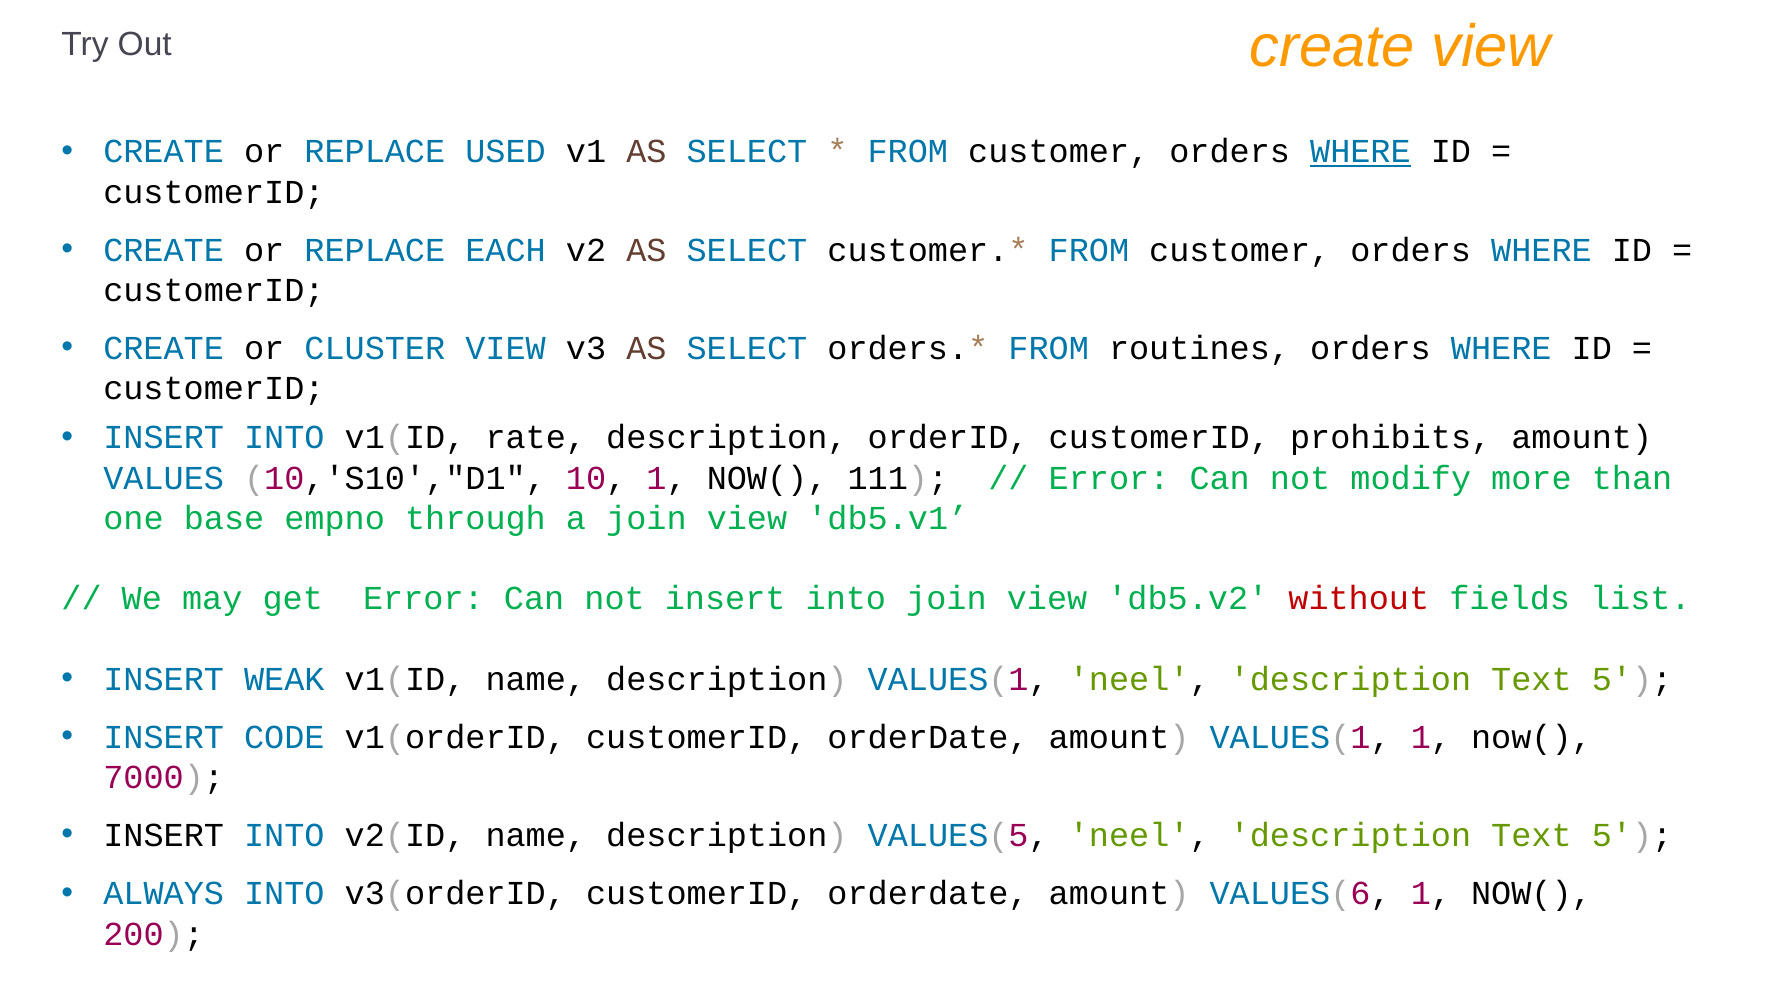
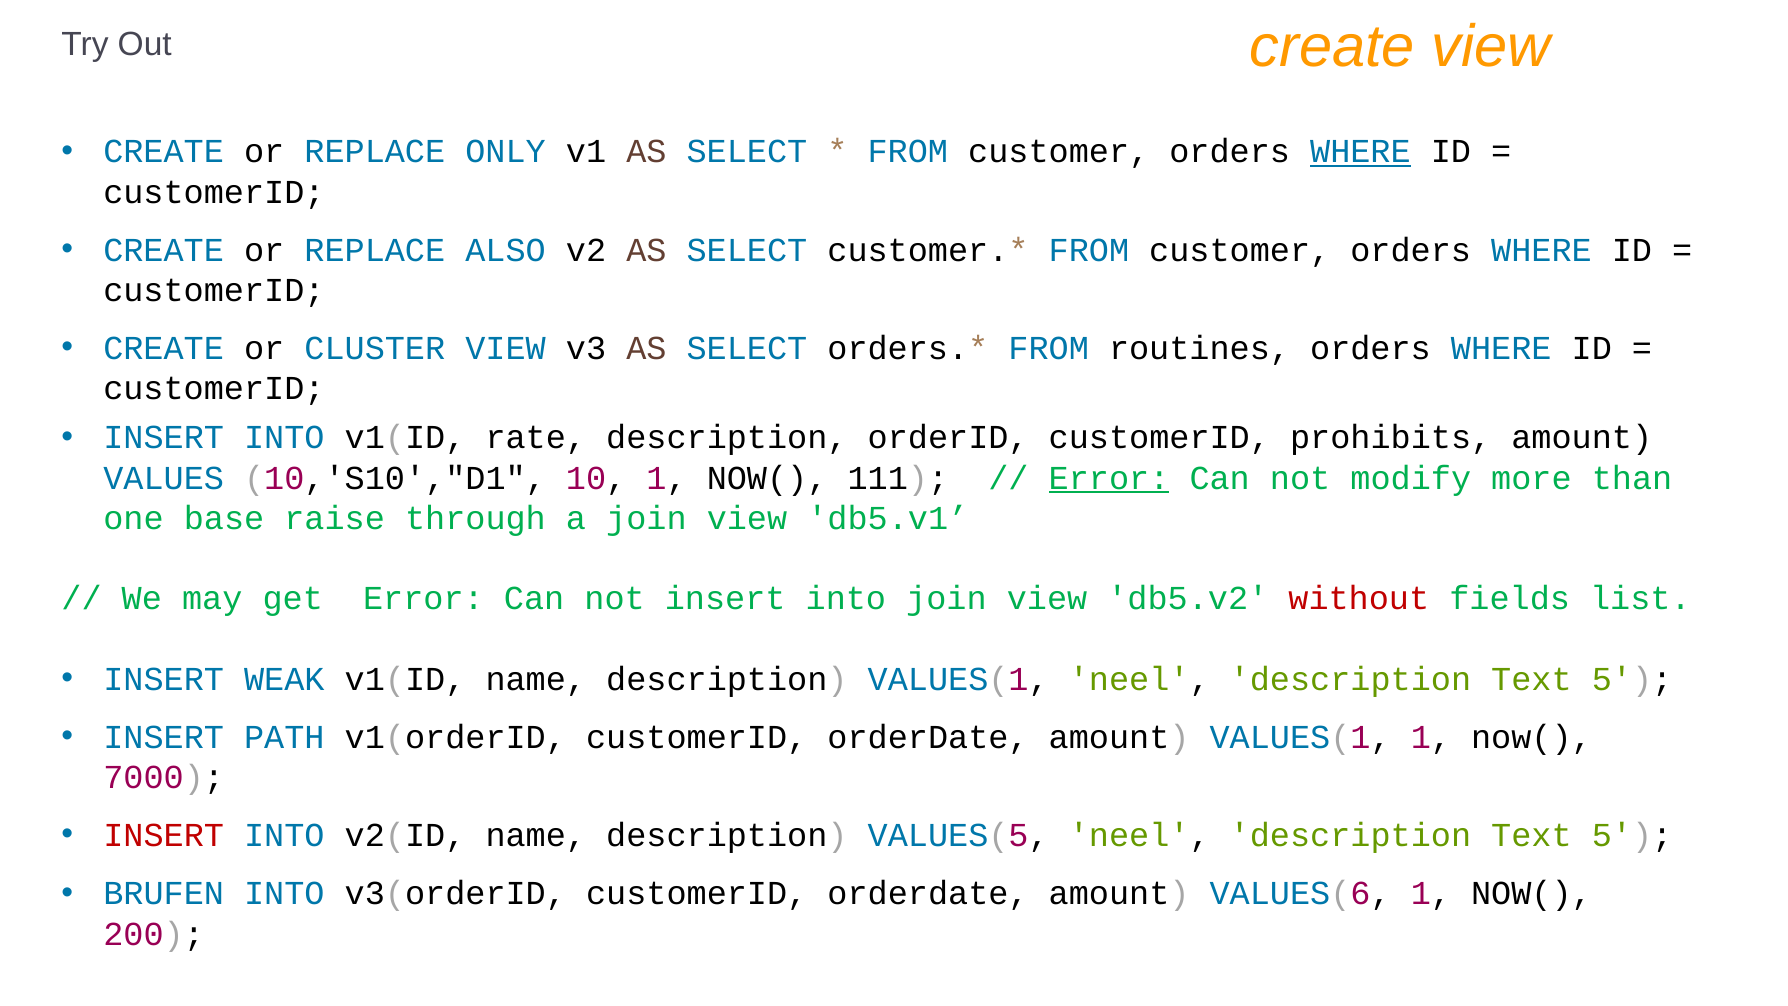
USED: USED -> ONLY
EACH: EACH -> ALSO
Error at (1109, 478) underline: none -> present
empno: empno -> raise
CODE: CODE -> PATH
INSERT at (164, 835) colour: black -> red
ALWAYS: ALWAYS -> BRUFEN
